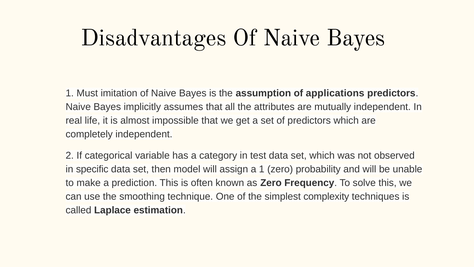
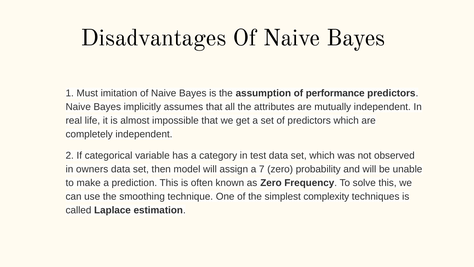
applications: applications -> performance
specific: specific -> owners
a 1: 1 -> 7
